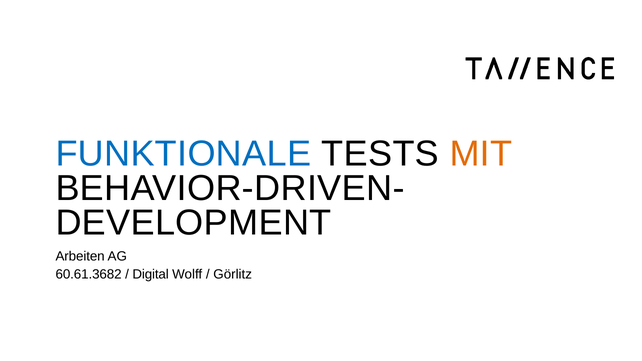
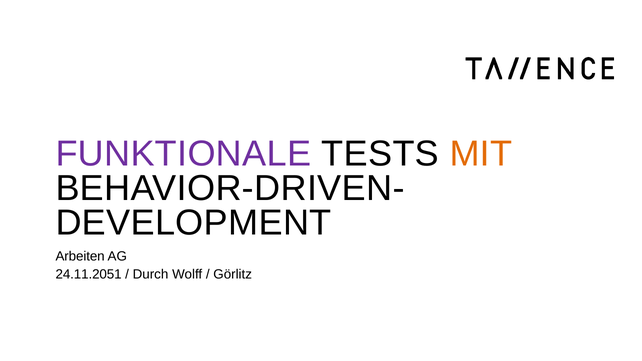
FUNKTIONALE colour: blue -> purple
60.61.3682: 60.61.3682 -> 24.11.2051
Digital: Digital -> Durch
